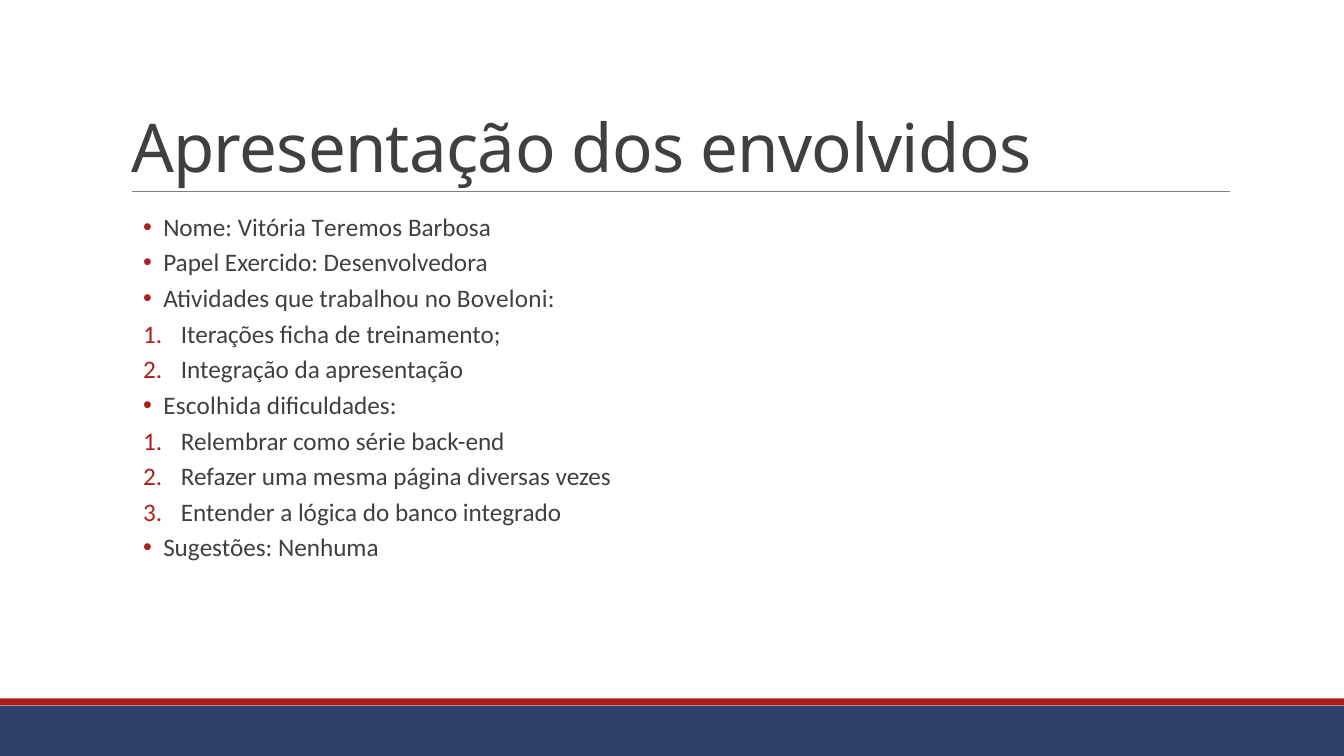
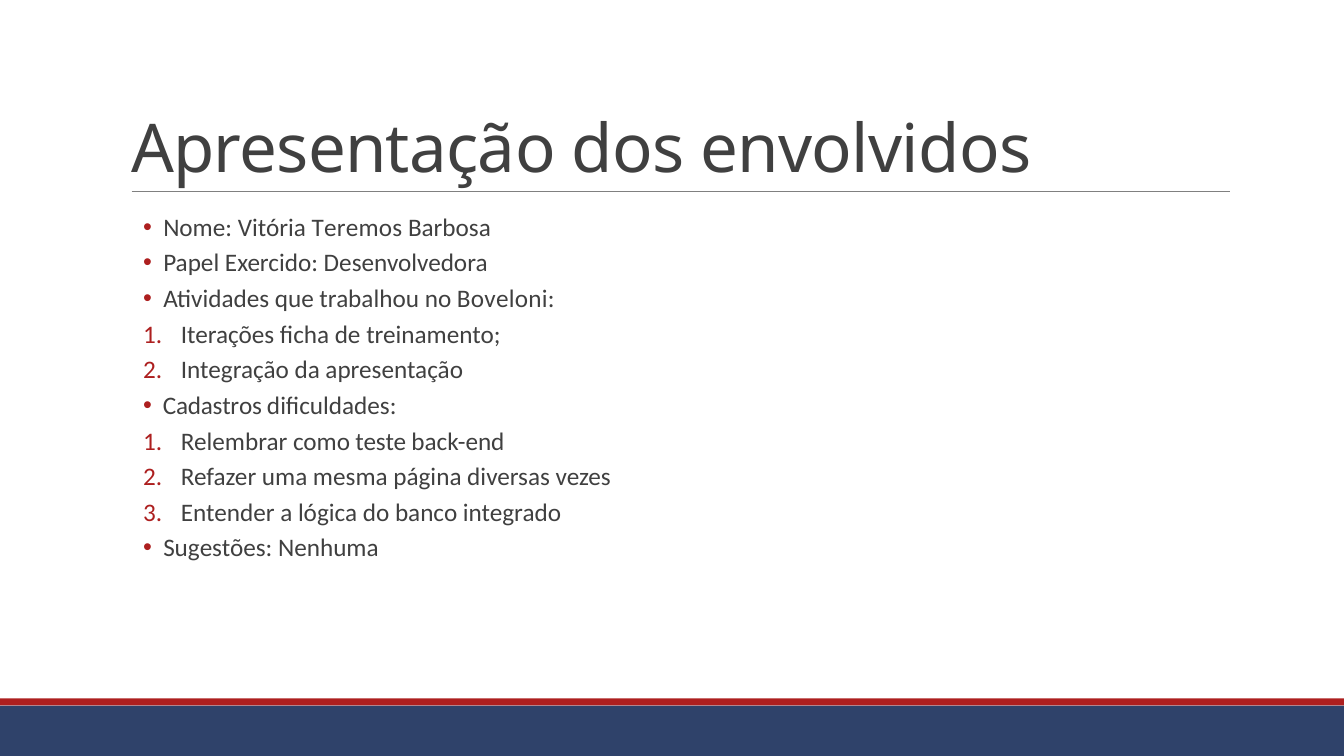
Escolhida: Escolhida -> Cadastros
série: série -> teste
